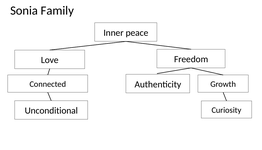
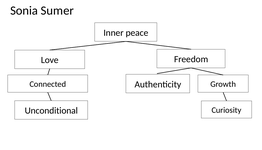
Family: Family -> Sumer
